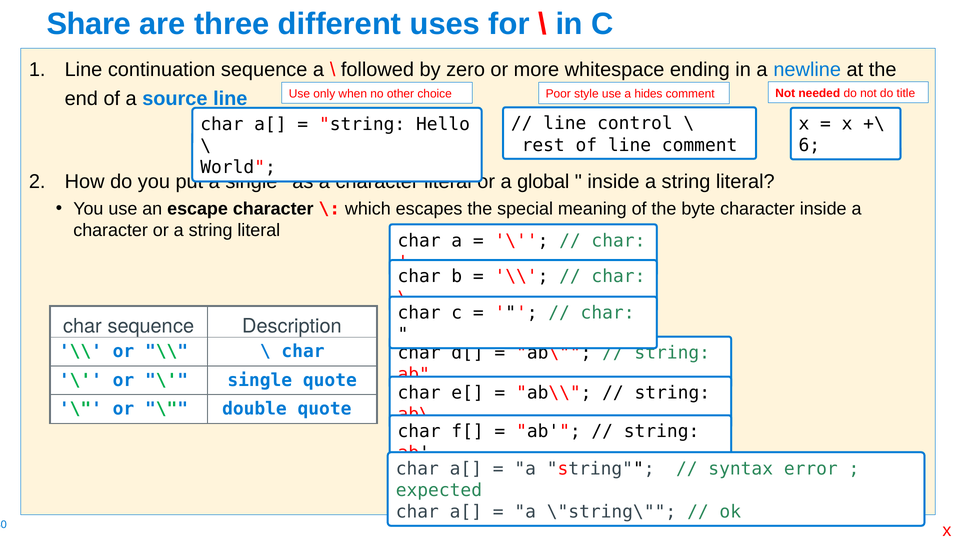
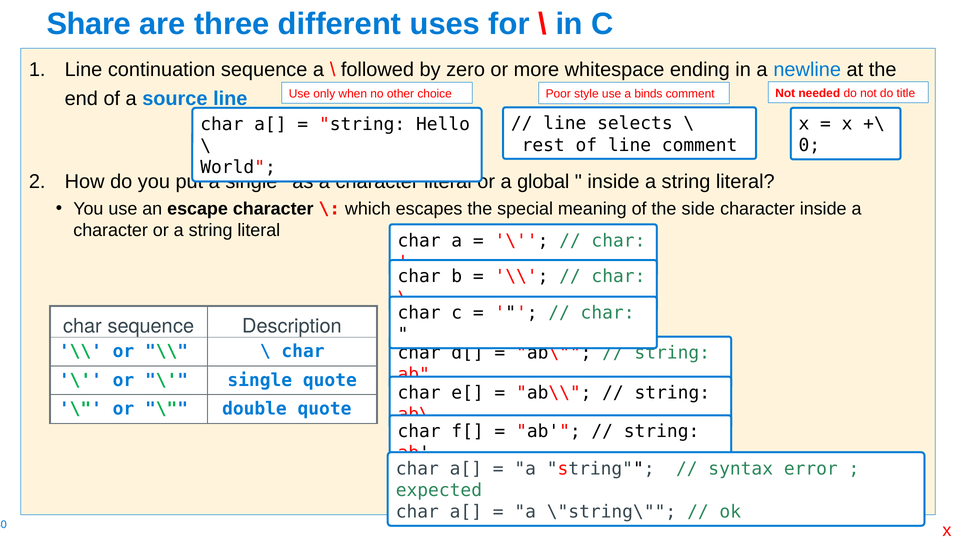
hides: hides -> binds
control: control -> selects
6: 6 -> 0
byte: byte -> side
